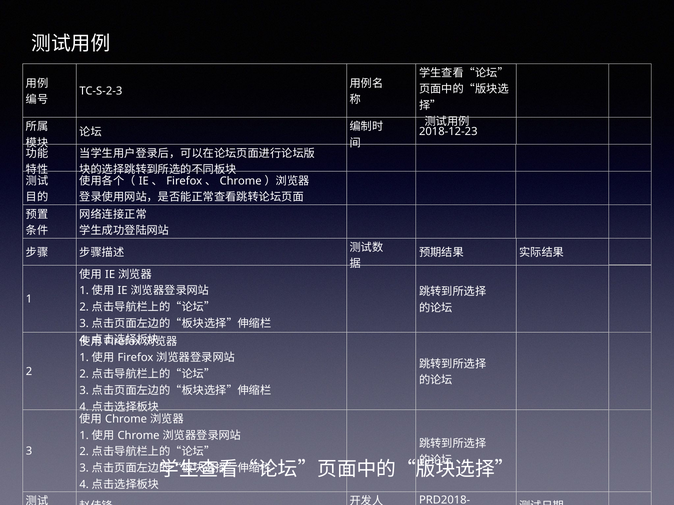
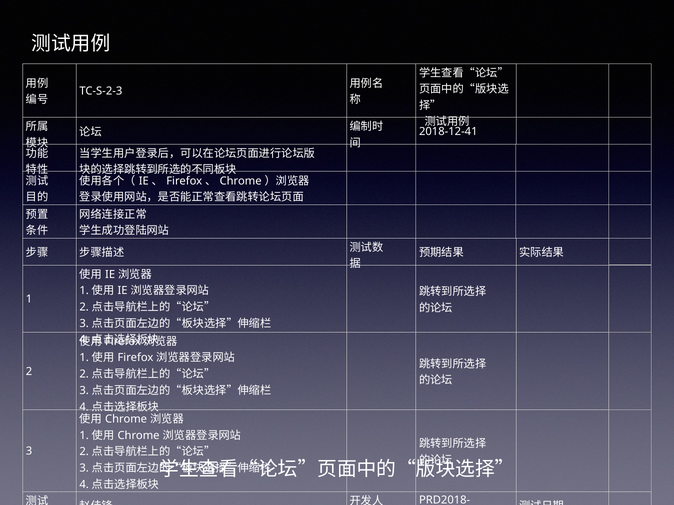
2018-12-23: 2018-12-23 -> 2018-12-41
